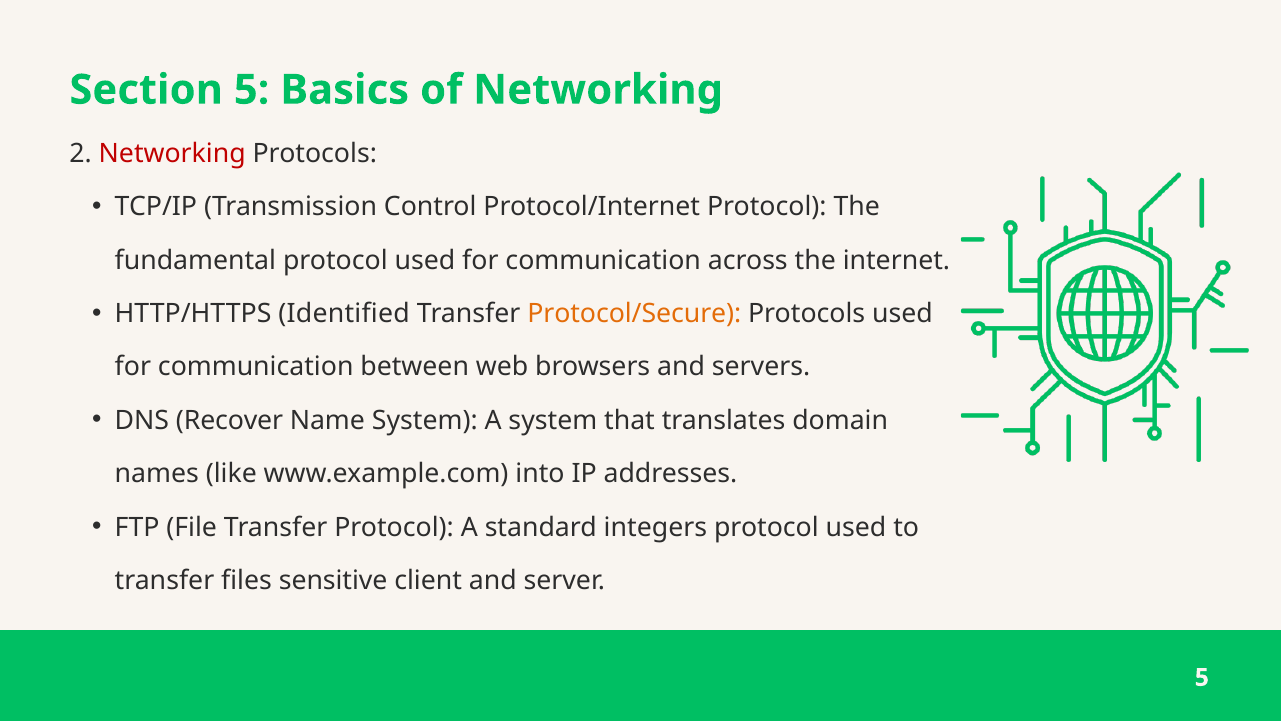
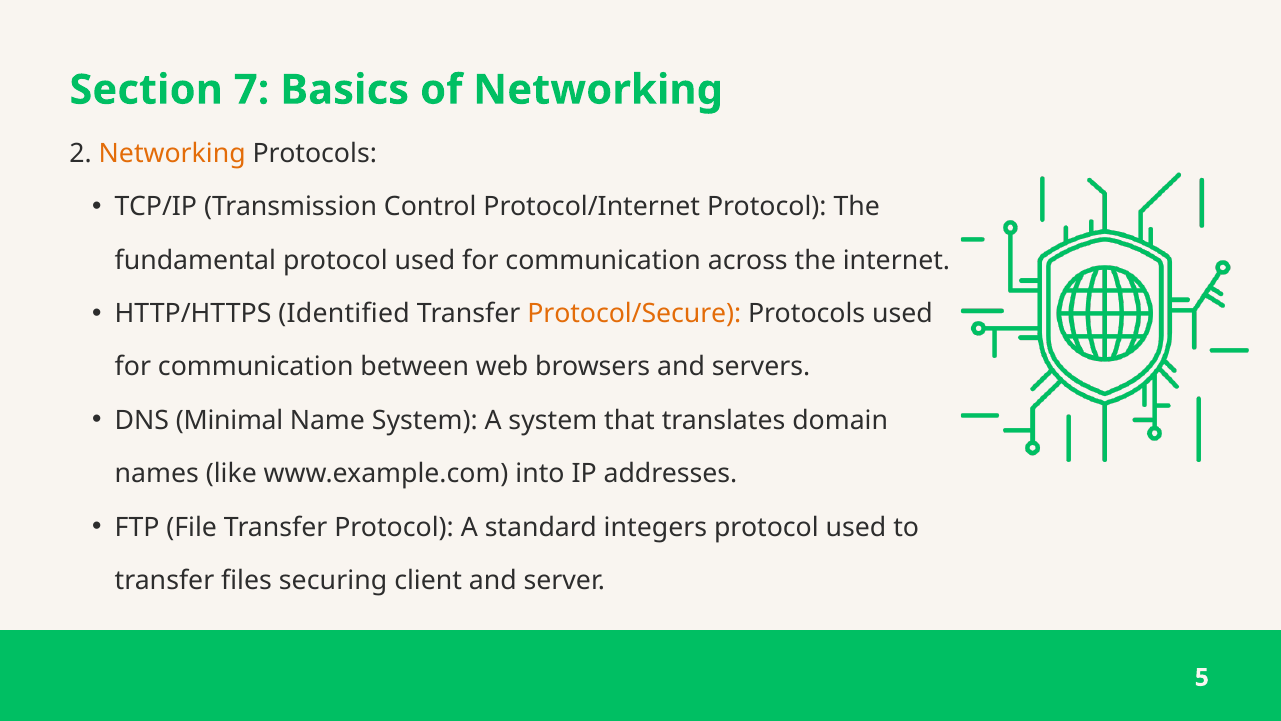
Section 5: 5 -> 7
Networking at (172, 153) colour: red -> orange
Recover: Recover -> Minimal
sensitive: sensitive -> securing
